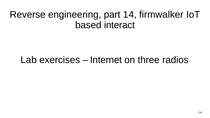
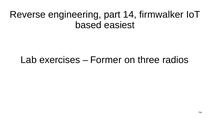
interact: interact -> easiest
Internet: Internet -> Former
